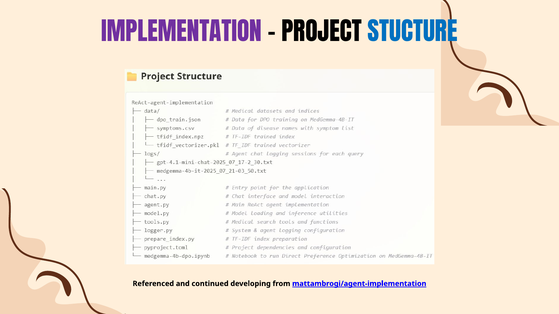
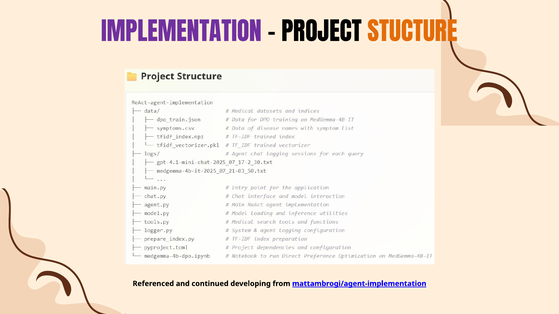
STUCTURE colour: blue -> orange
